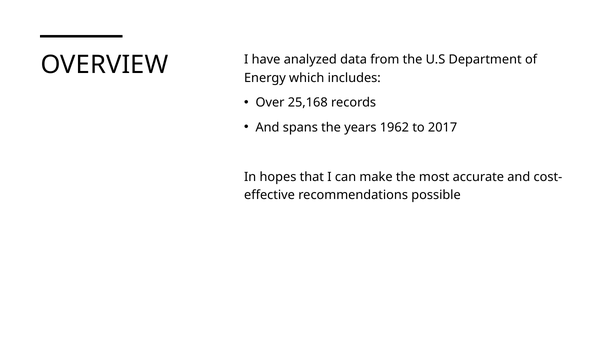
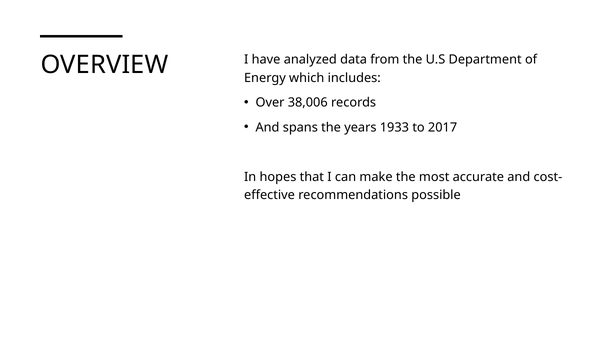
25,168: 25,168 -> 38,006
1962: 1962 -> 1933
